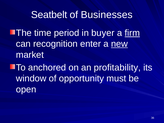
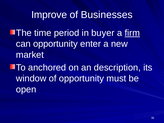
Seatbelt: Seatbelt -> Improve
can recognition: recognition -> opportunity
new underline: present -> none
profitability: profitability -> description
